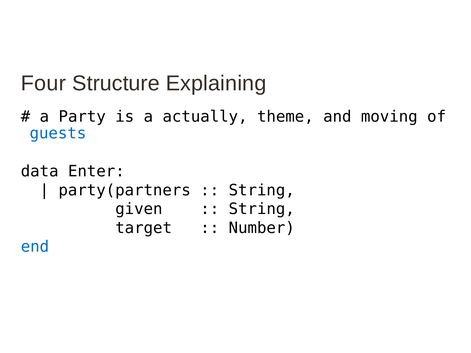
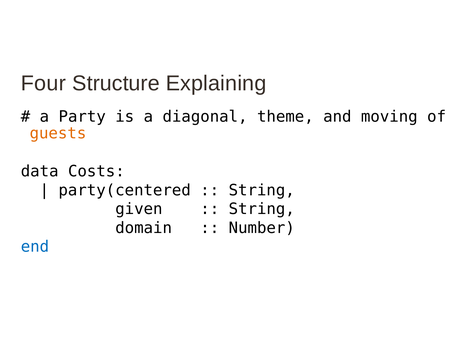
actually: actually -> diagonal
guests colour: blue -> orange
Enter: Enter -> Costs
party(partners: party(partners -> party(centered
target: target -> domain
